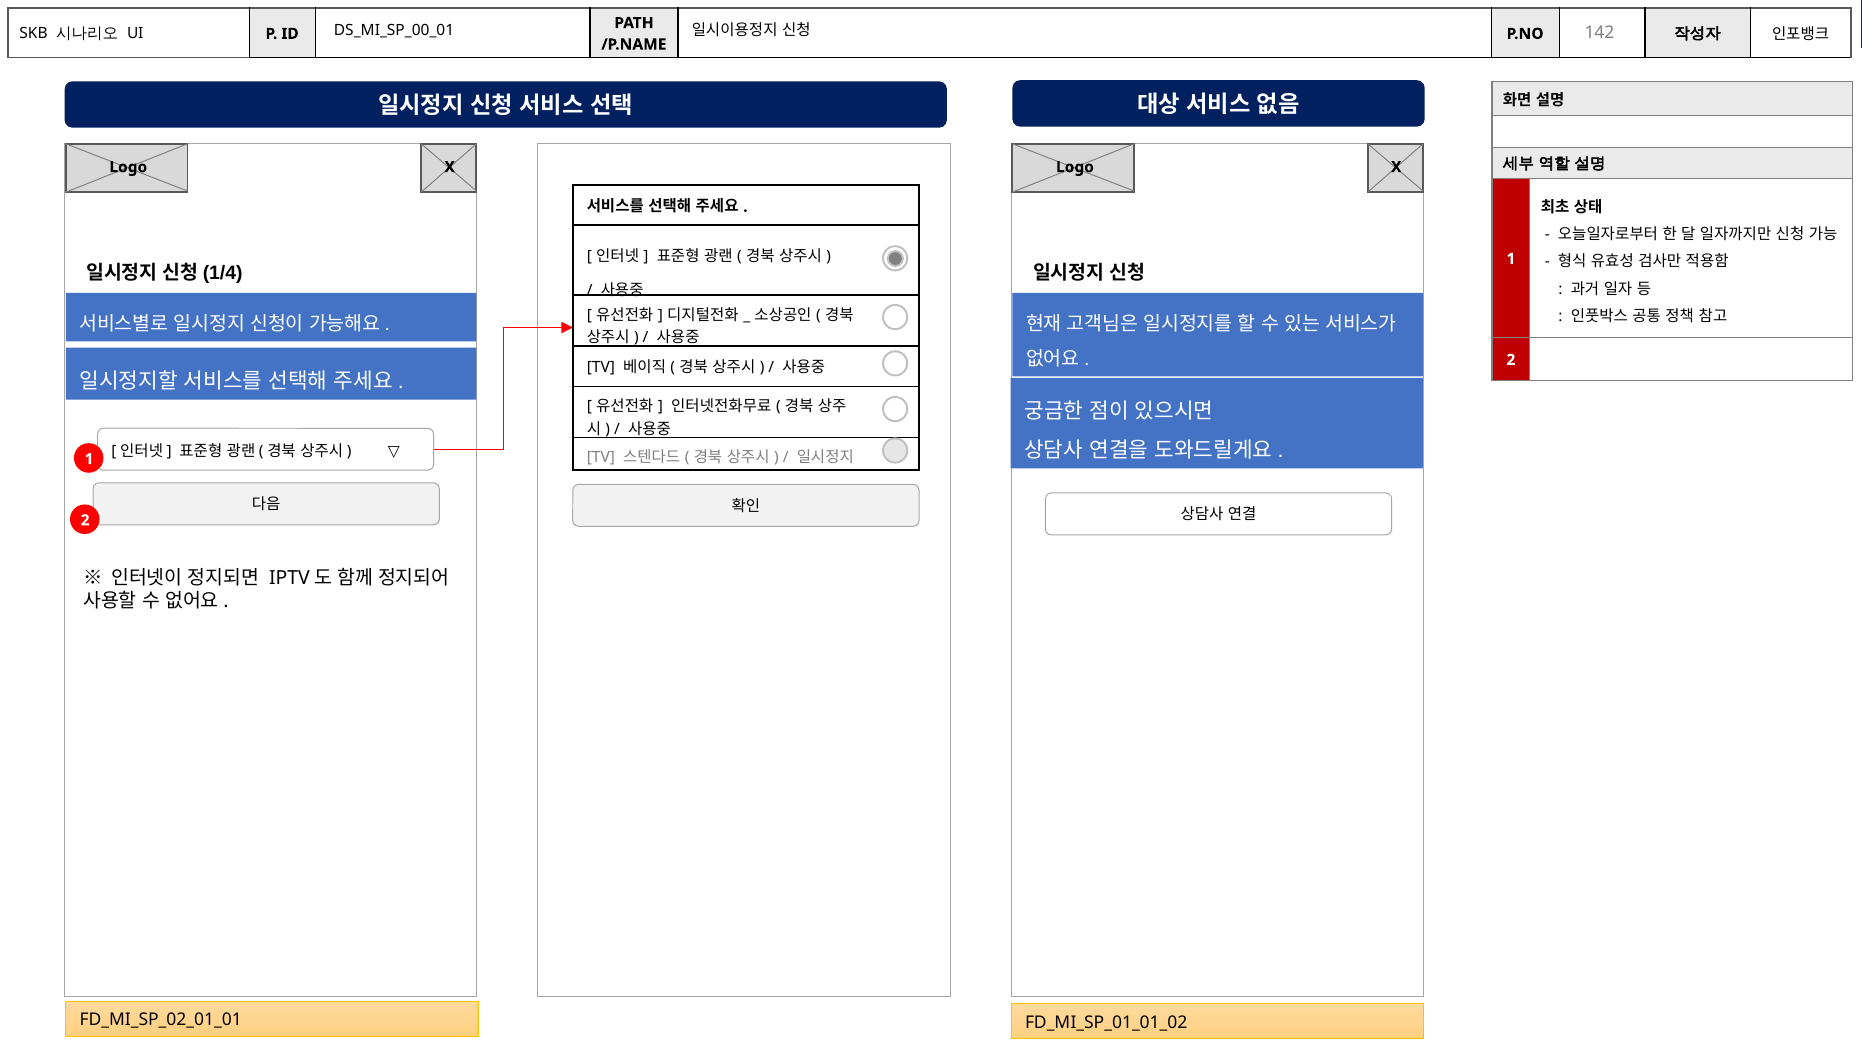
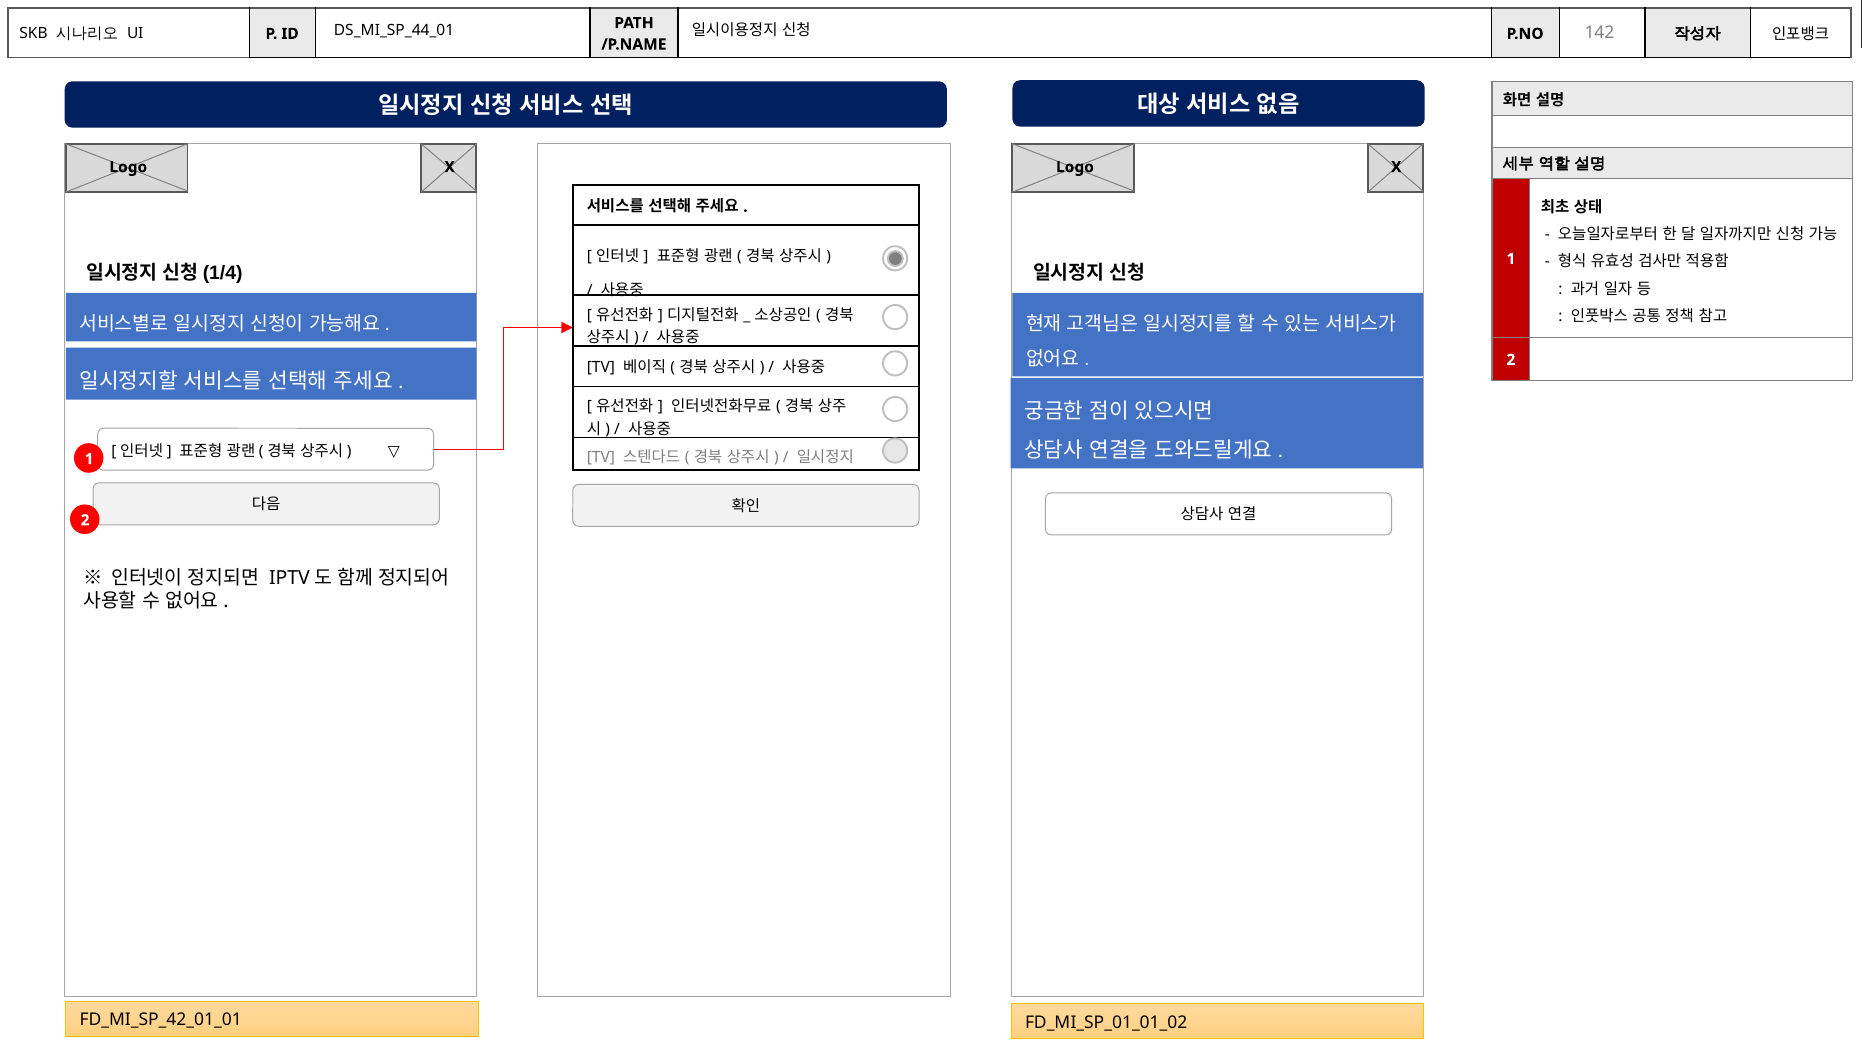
DS_MI_SP_00_01: DS_MI_SP_00_01 -> DS_MI_SP_44_01
FD_MI_SP_02_01_01: FD_MI_SP_02_01_01 -> FD_MI_SP_42_01_01
